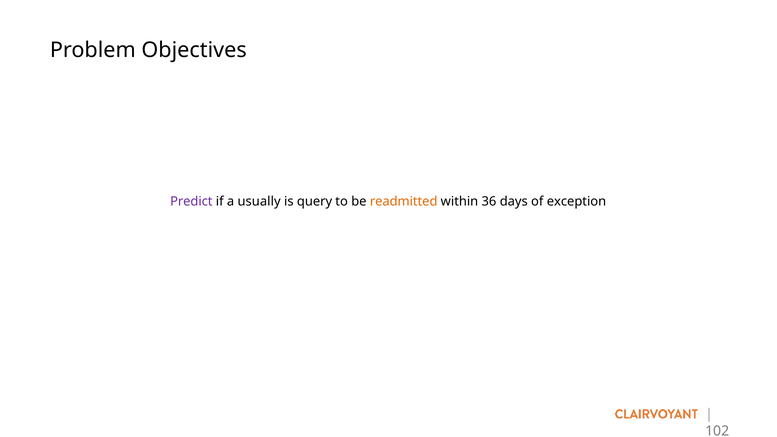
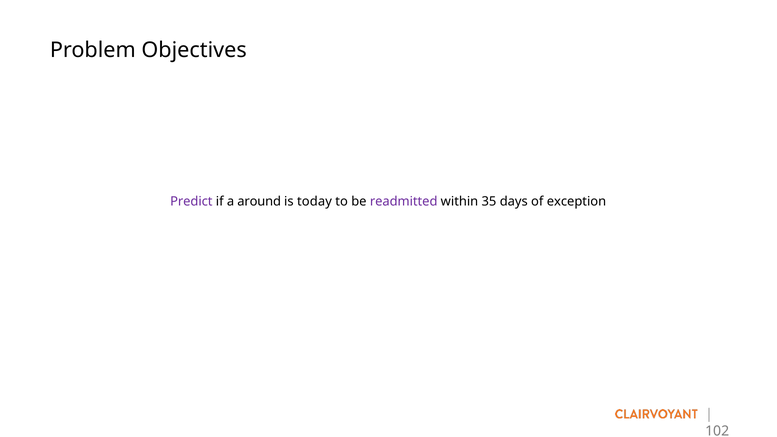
usually: usually -> around
query: query -> today
readmitted colour: orange -> purple
36: 36 -> 35
